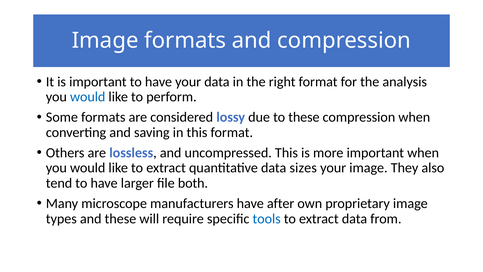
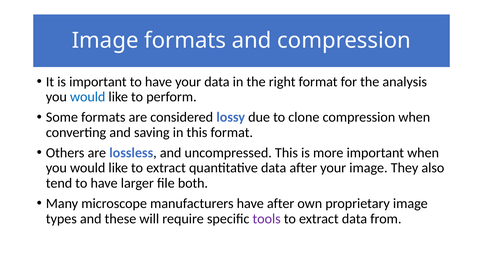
to these: these -> clone
data sizes: sizes -> after
tools colour: blue -> purple
